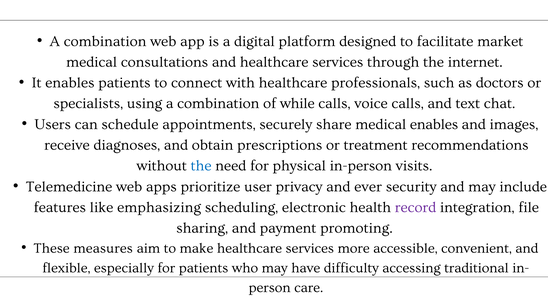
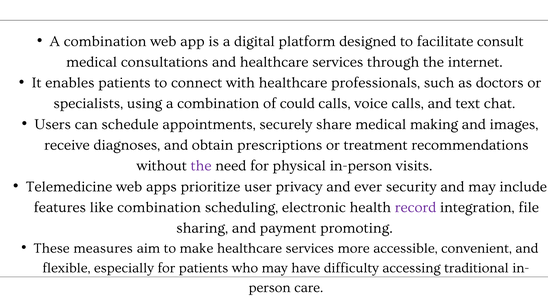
market: market -> consult
while: while -> could
medical enables: enables -> making
the at (201, 166) colour: blue -> purple
like emphasizing: emphasizing -> combination
